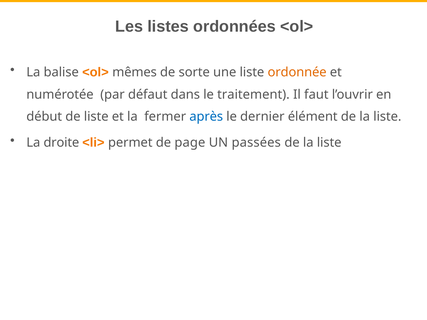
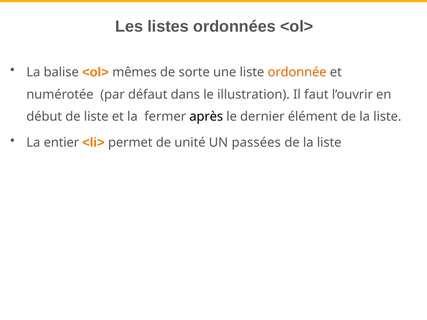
traitement: traitement -> illustration
après colour: blue -> black
droite: droite -> entier
page: page -> unité
